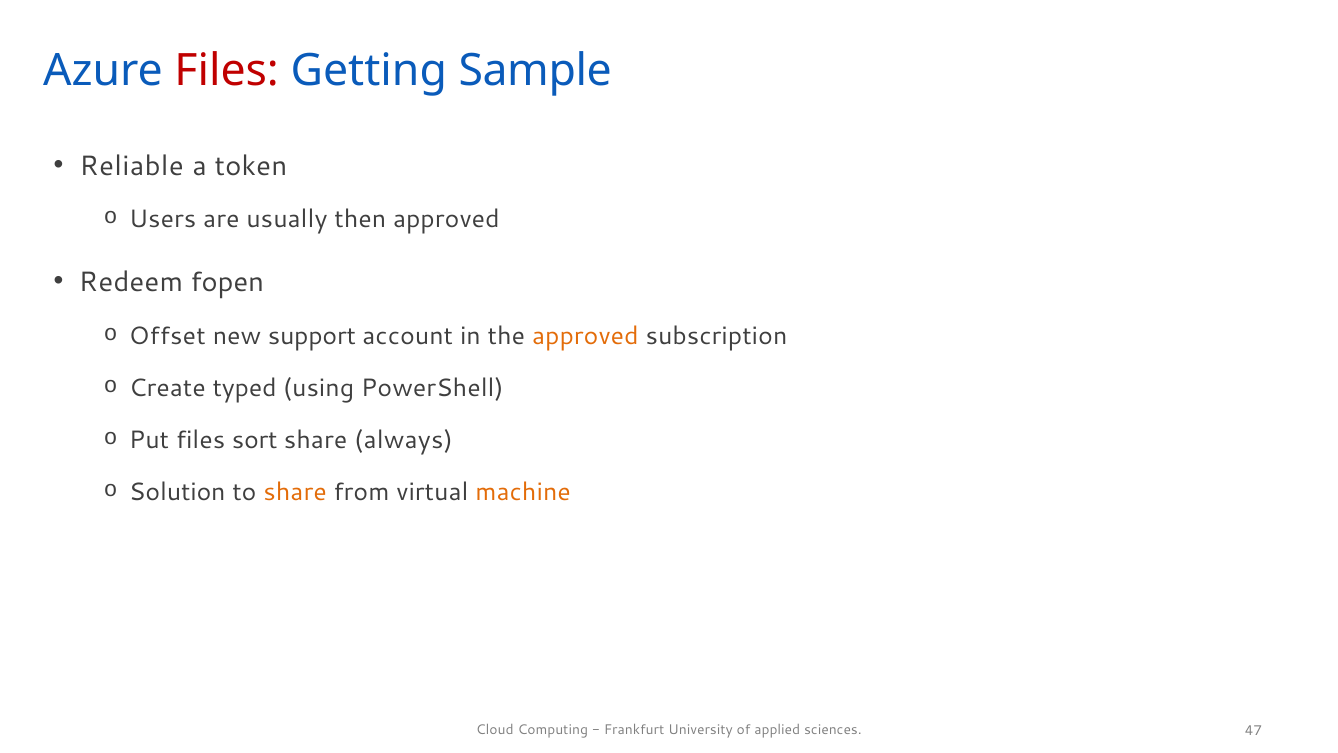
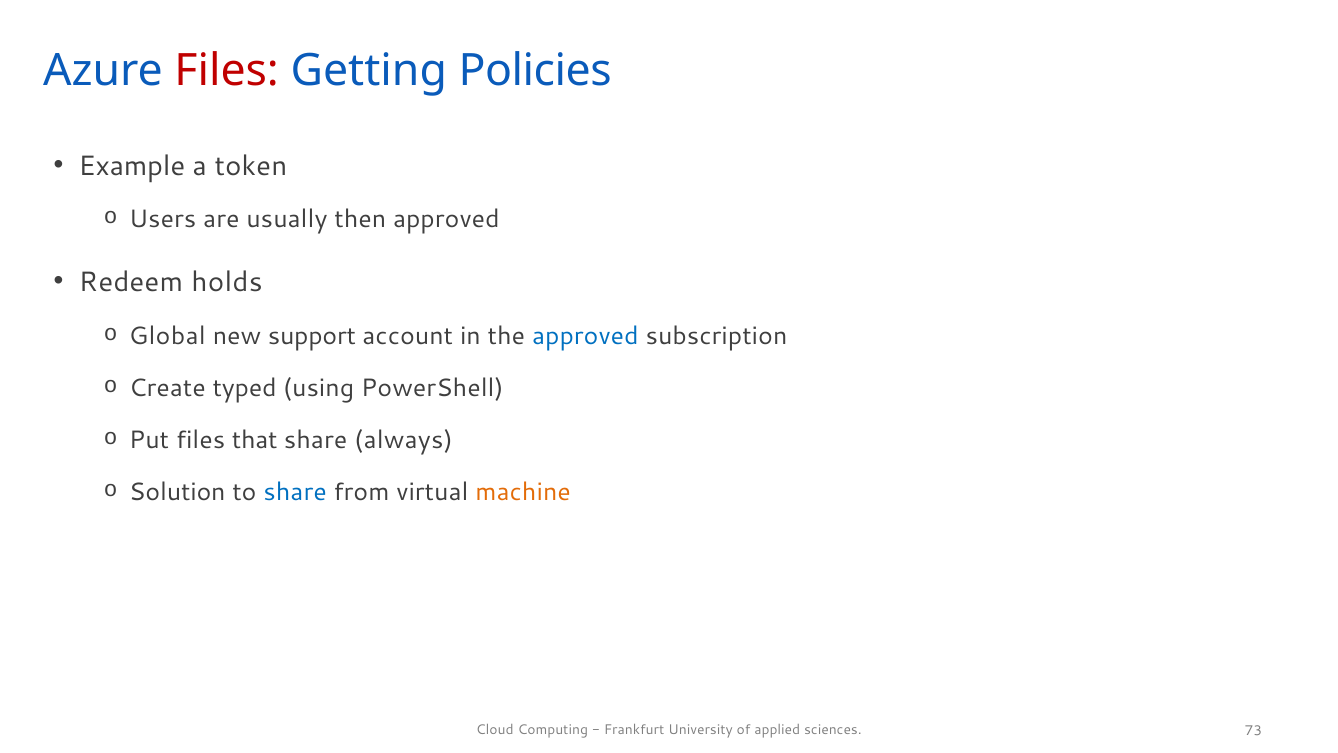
Sample: Sample -> Policies
Reliable: Reliable -> Example
fopen: fopen -> holds
Offset: Offset -> Global
approved at (585, 336) colour: orange -> blue
sort: sort -> that
share at (295, 492) colour: orange -> blue
47: 47 -> 73
